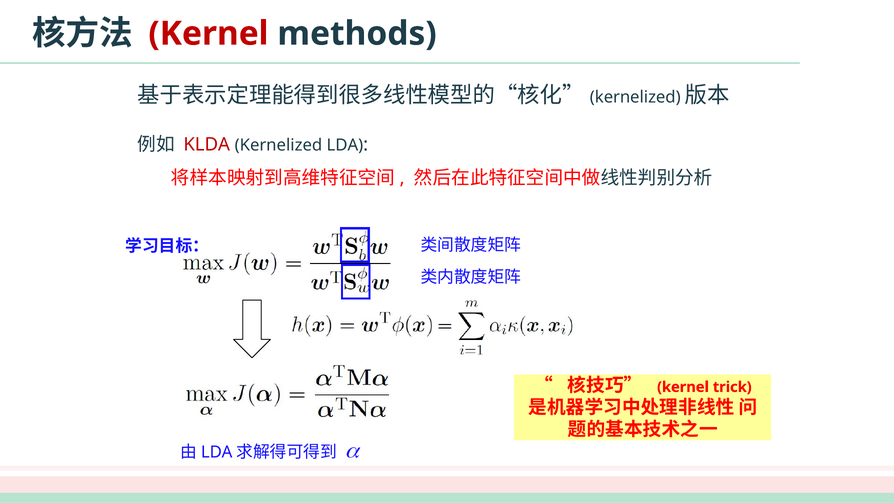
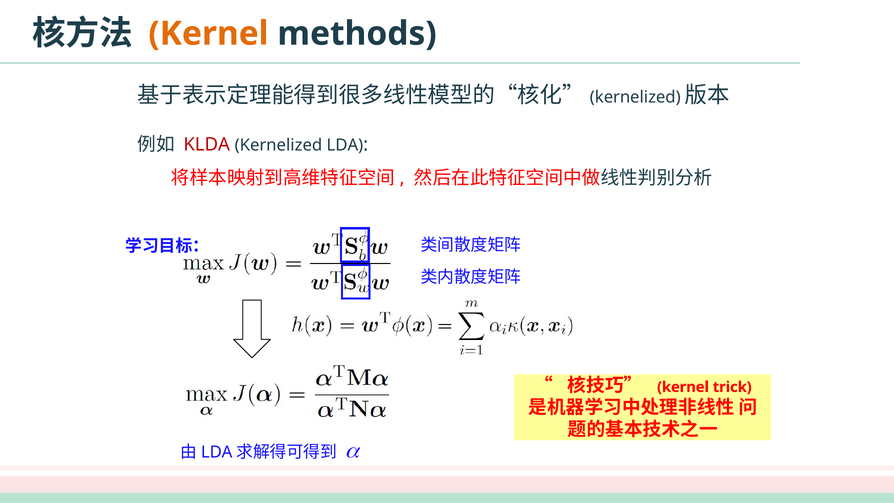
Kernel at (209, 34) colour: red -> orange
